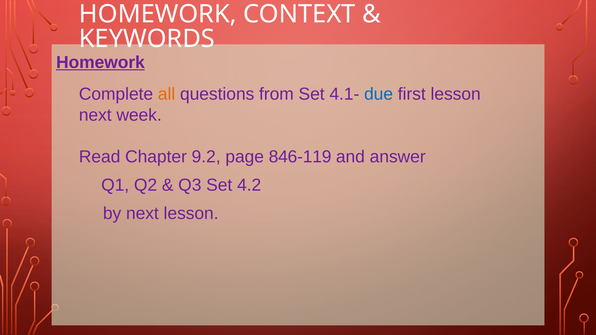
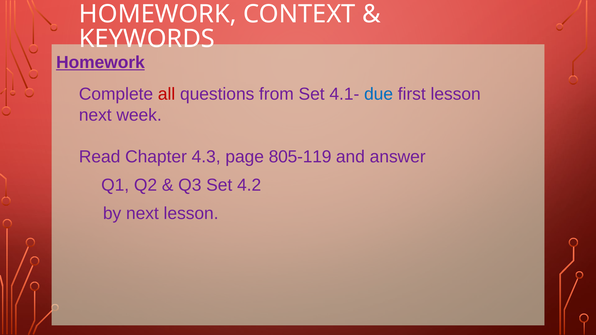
all colour: orange -> red
9.2: 9.2 -> 4.3
846-119: 846-119 -> 805-119
